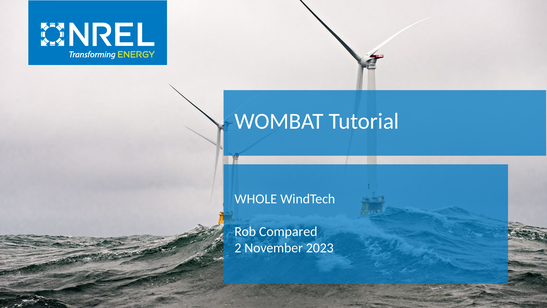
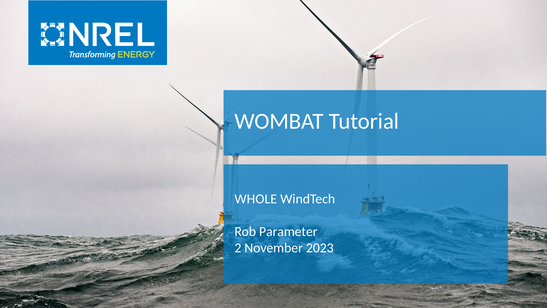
Compared: Compared -> Parameter
